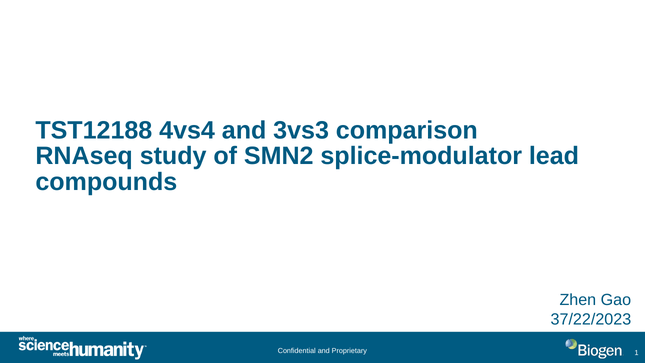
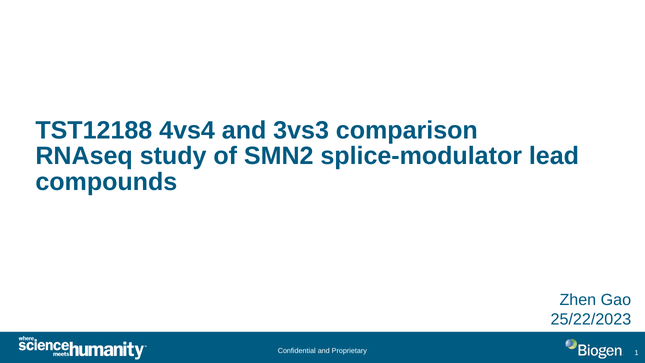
37/22/2023: 37/22/2023 -> 25/22/2023
